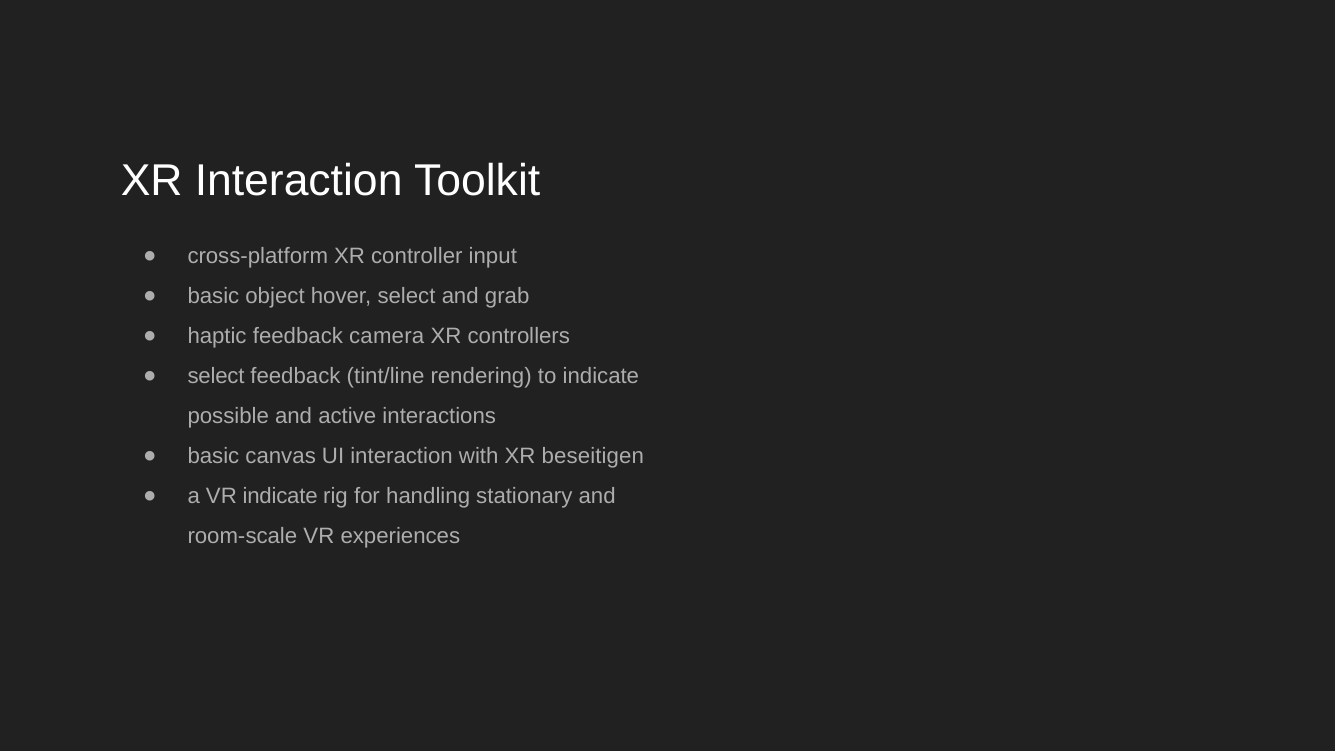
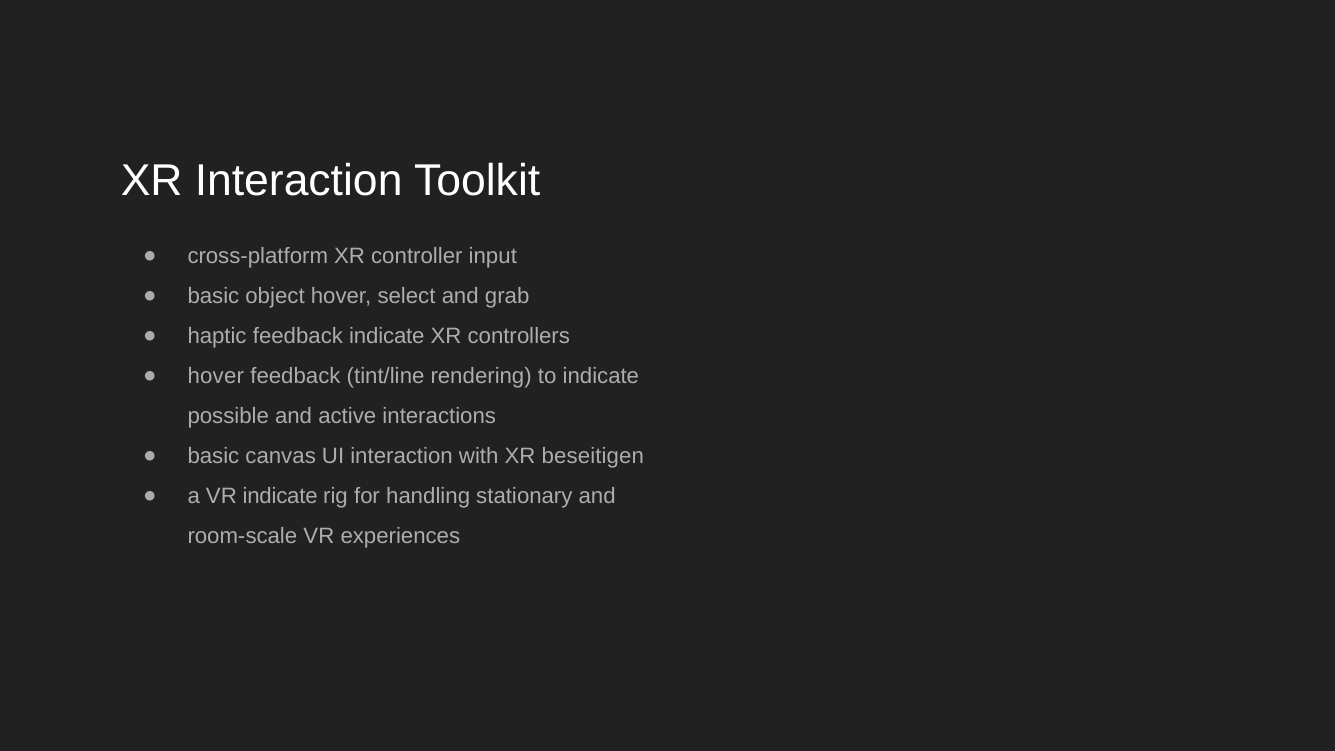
feedback camera: camera -> indicate
select at (216, 376): select -> hover
